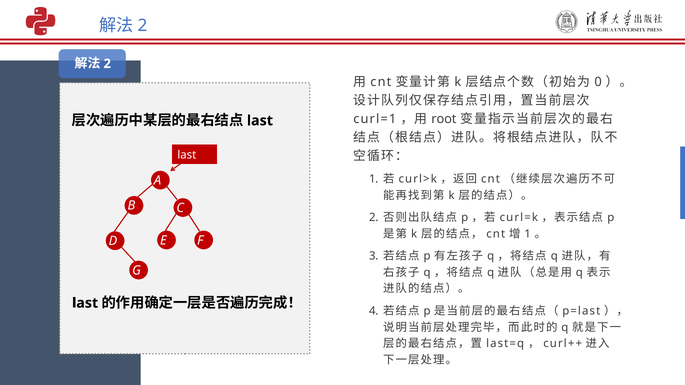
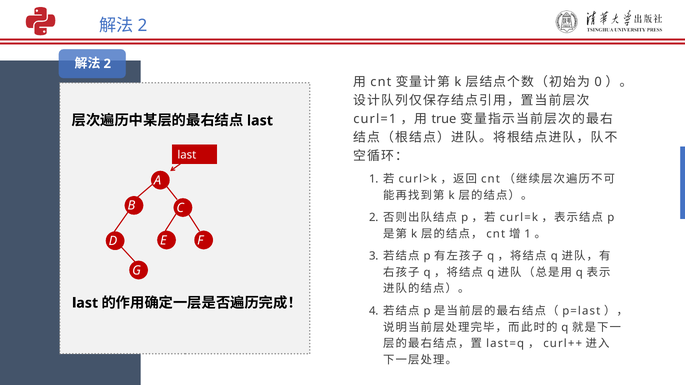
root: root -> true
